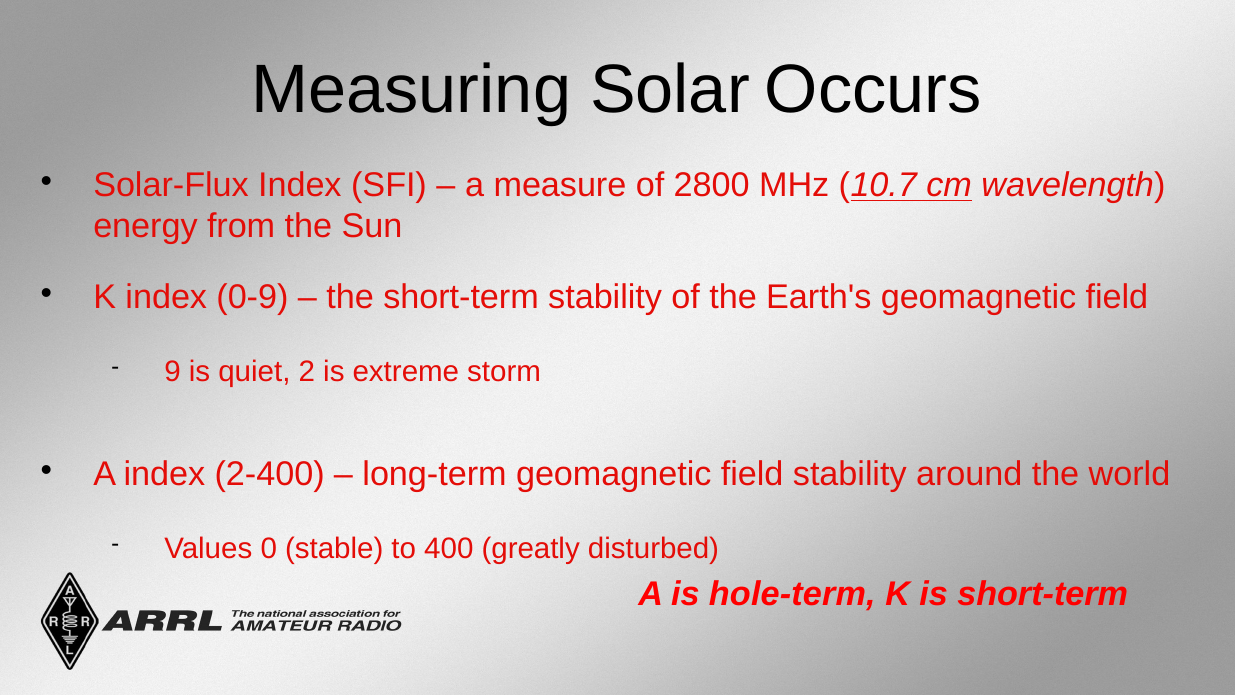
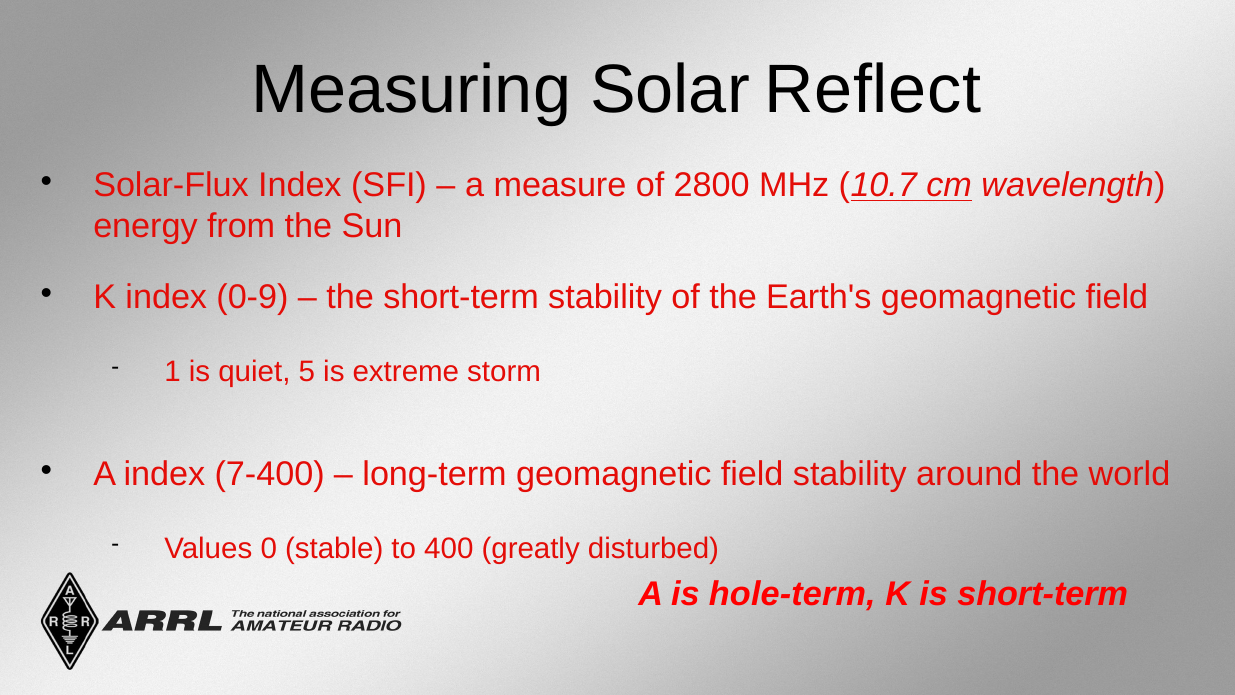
Occurs: Occurs -> Reflect
9: 9 -> 1
2: 2 -> 5
2-400: 2-400 -> 7-400
